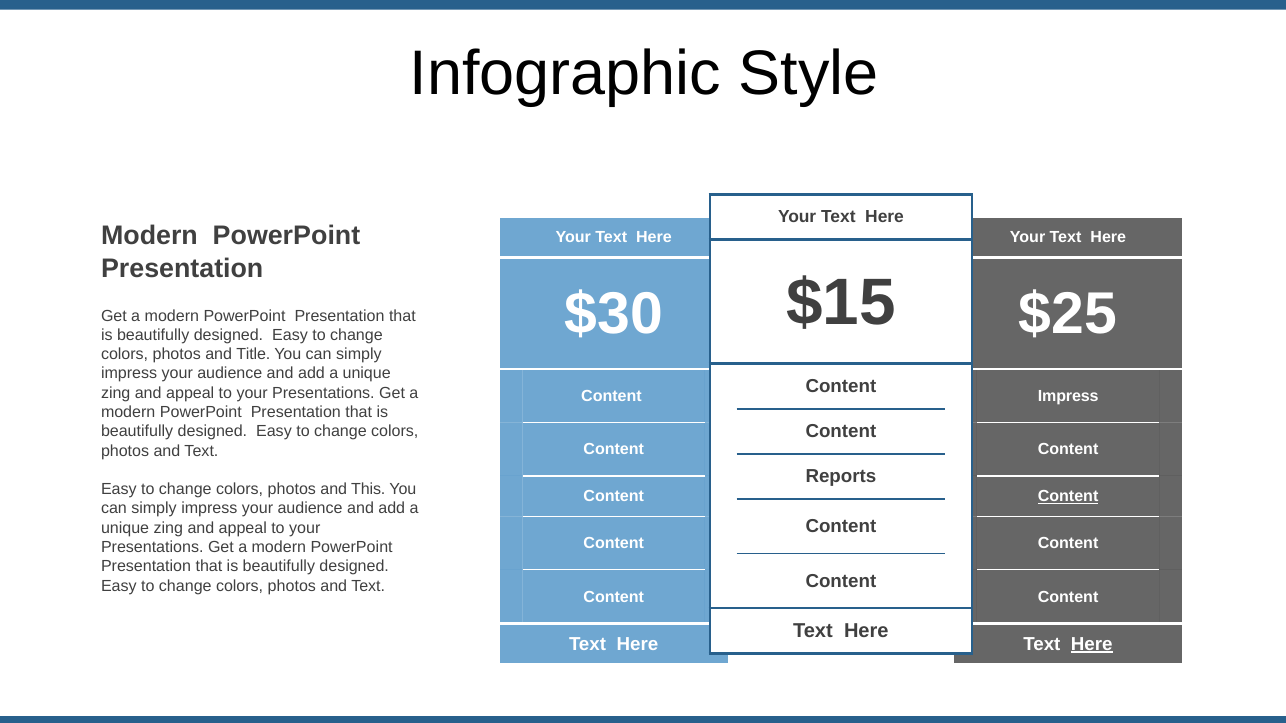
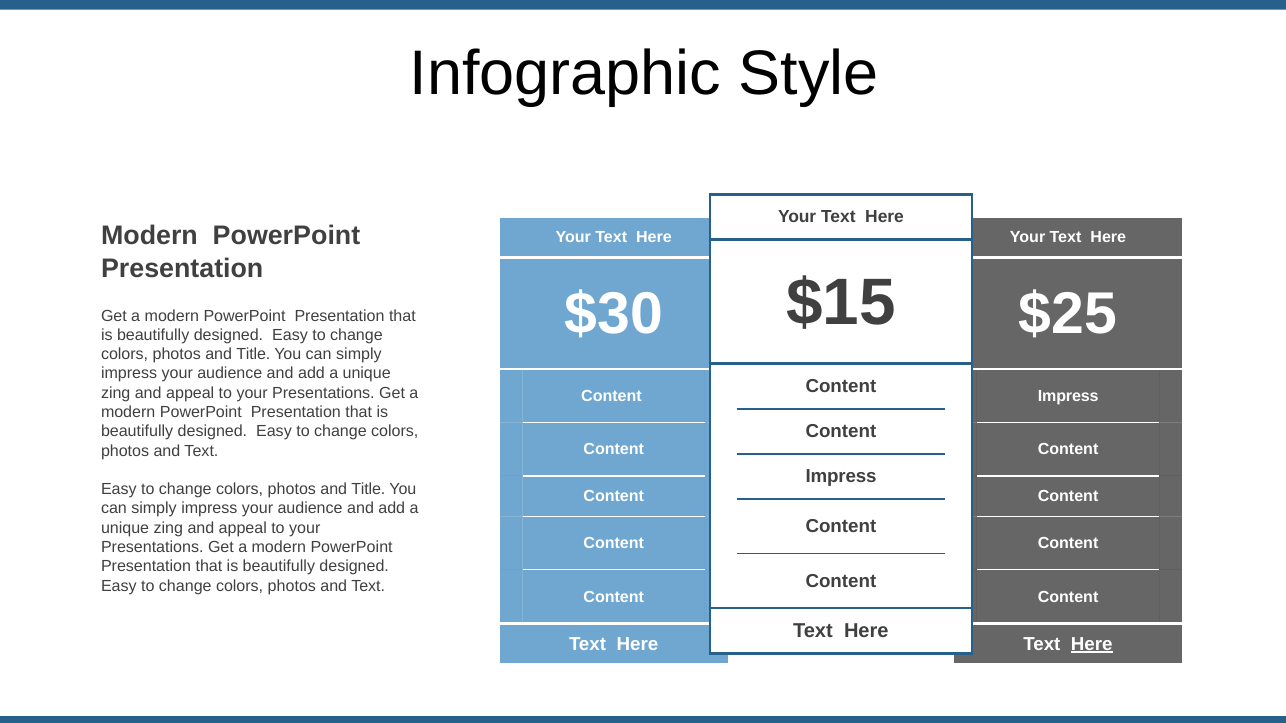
Reports at (841, 477): Reports -> Impress
This at (368, 490): This -> Title
Content at (1068, 497) underline: present -> none
